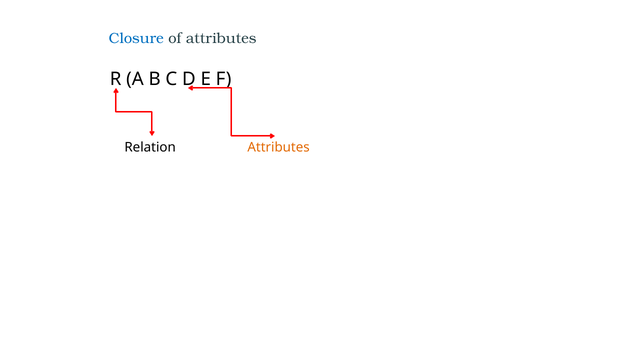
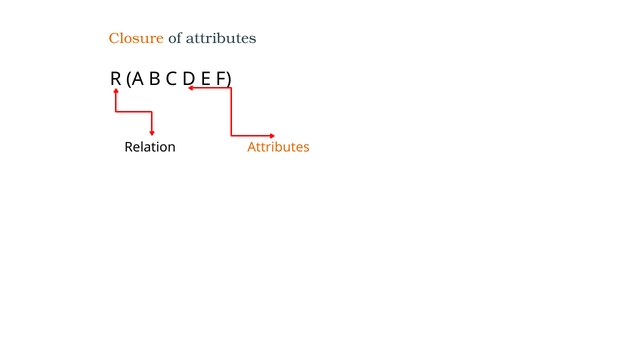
Closure colour: blue -> orange
